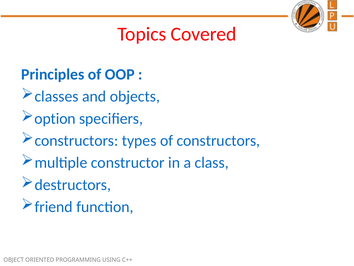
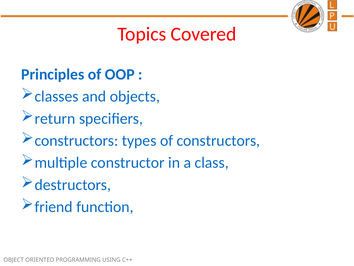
option: option -> return
